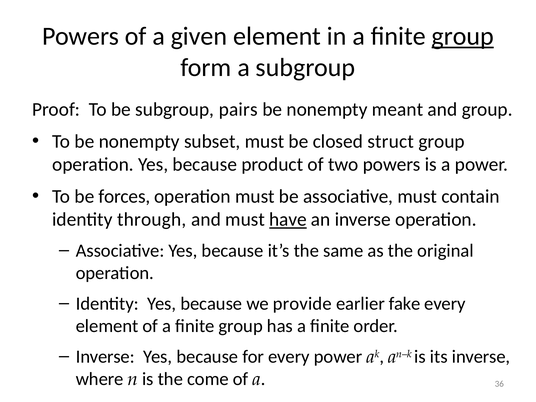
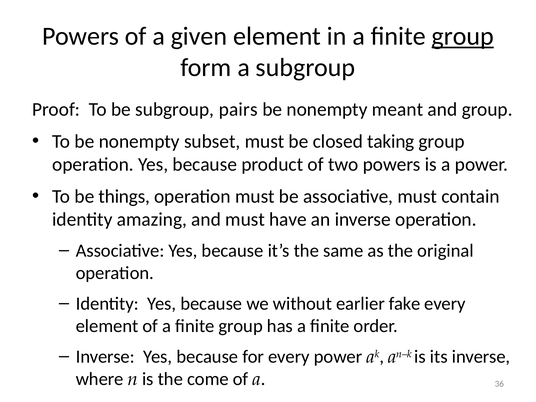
struct: struct -> taking
forces: forces -> things
through: through -> amazing
have underline: present -> none
provide: provide -> without
